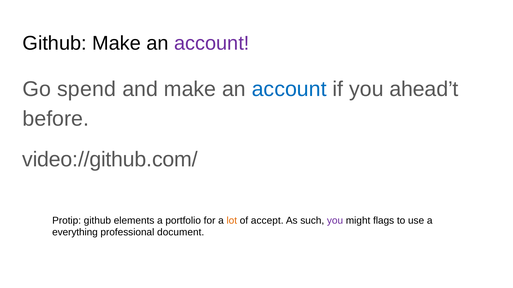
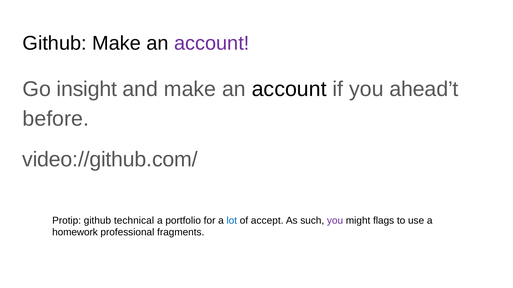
spend: spend -> insight
account at (289, 89) colour: blue -> black
elements: elements -> technical
lot colour: orange -> blue
everything: everything -> homework
document: document -> fragments
